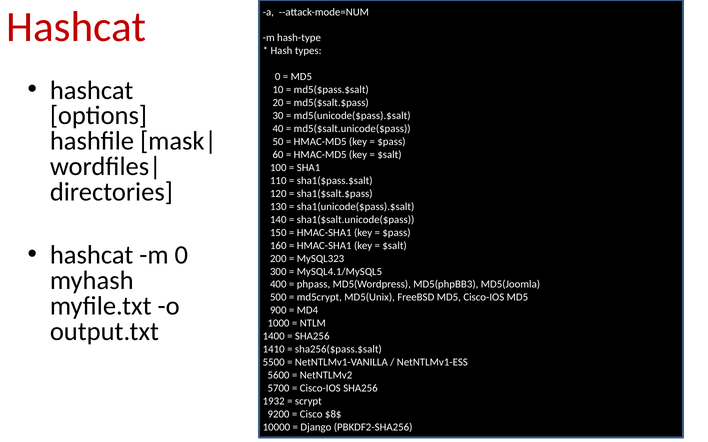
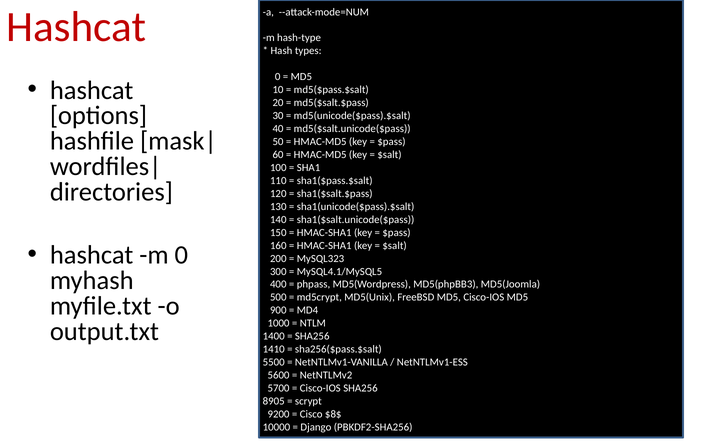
1932: 1932 -> 8905
